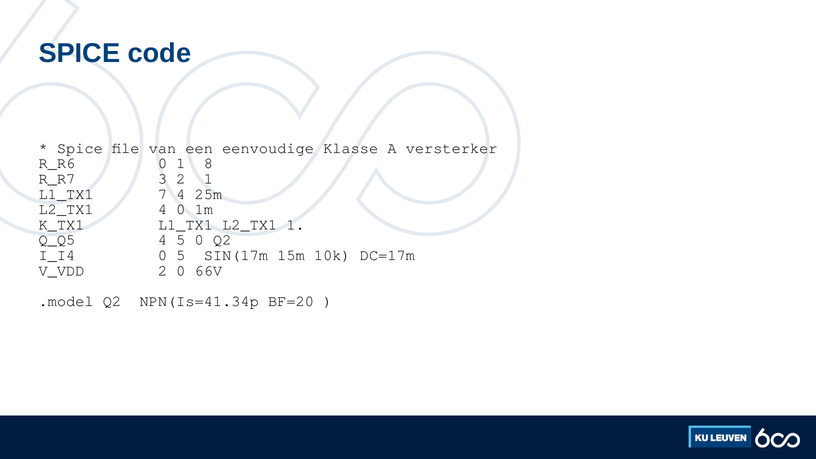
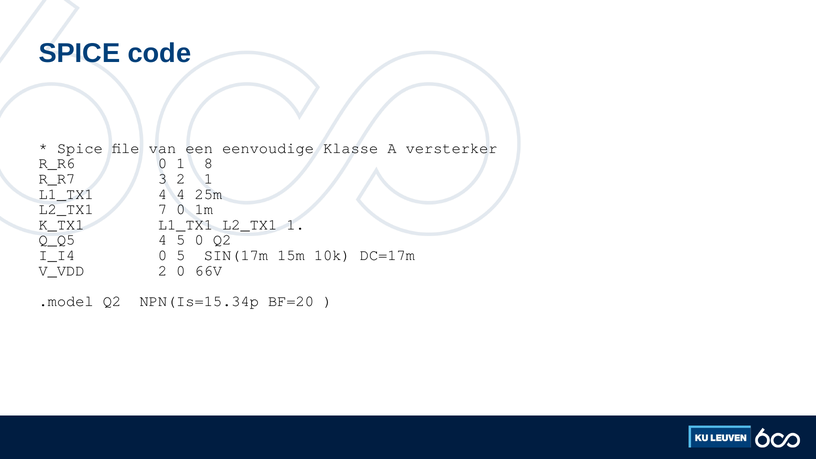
L1_TX1 7: 7 -> 4
L2_TX1 4: 4 -> 7
NPN(Is=41.34p: NPN(Is=41.34p -> NPN(Is=15.34p
